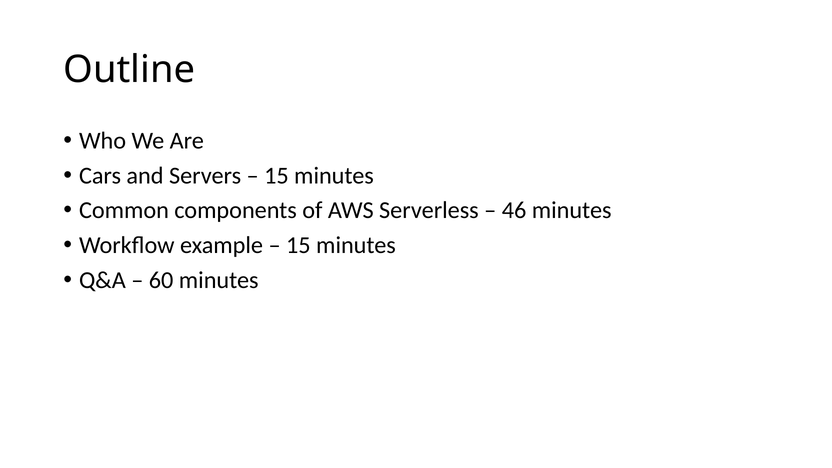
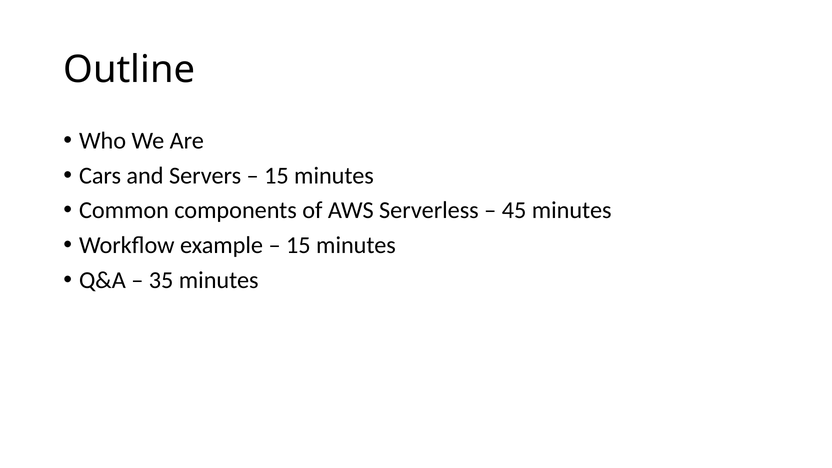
46: 46 -> 45
60: 60 -> 35
